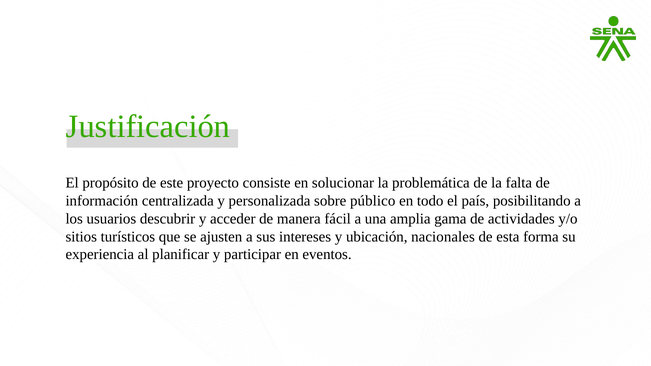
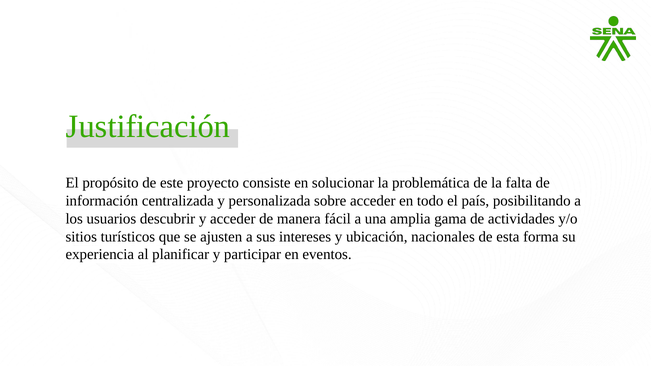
sobre público: público -> acceder
